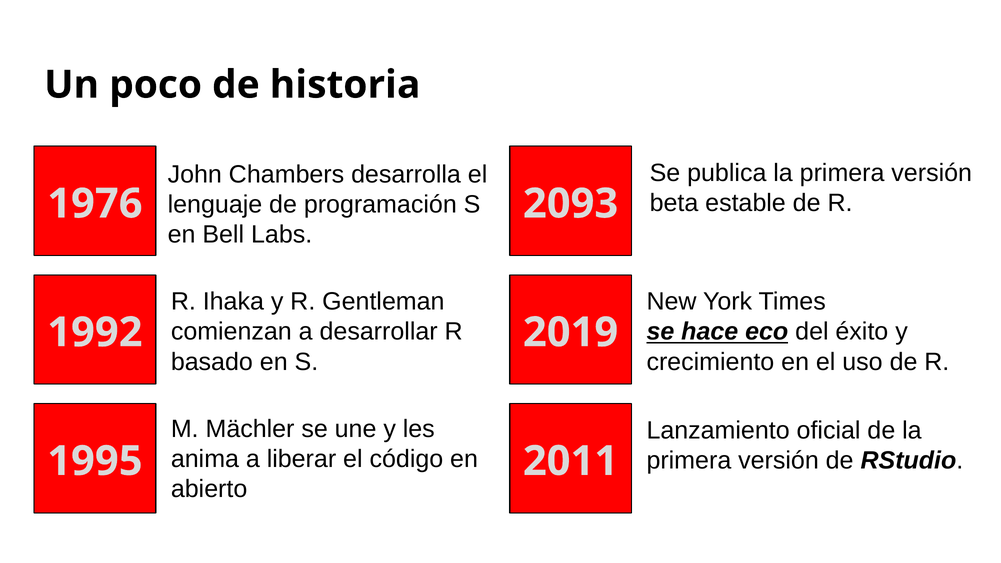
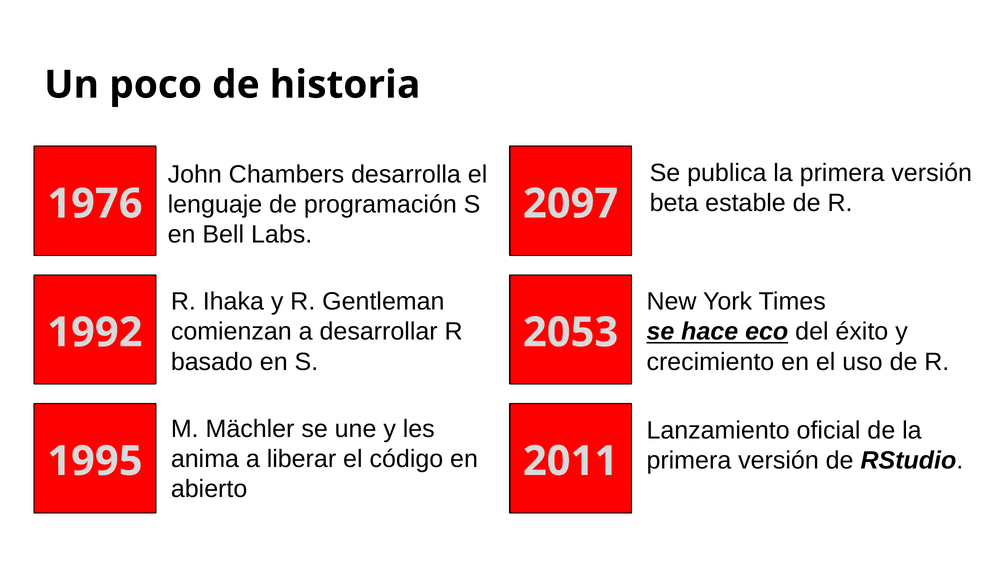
2093: 2093 -> 2097
2019: 2019 -> 2053
